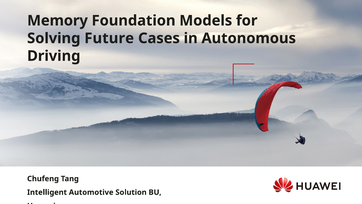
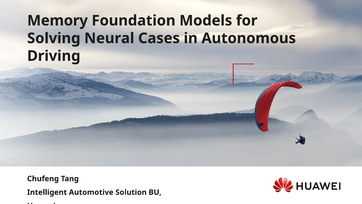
Future: Future -> Neural
